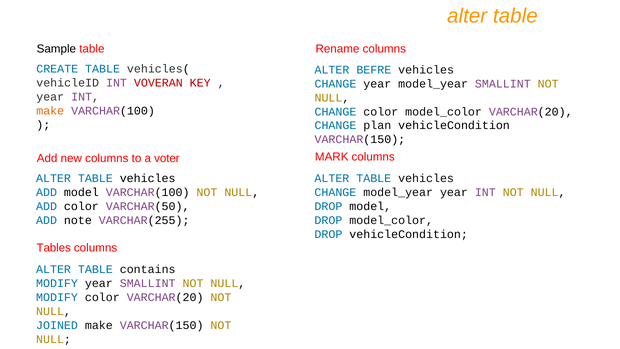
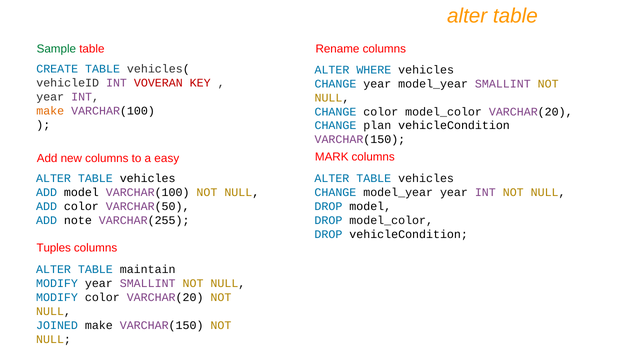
Sample colour: black -> green
BEFRE: BEFRE -> WHERE
voter: voter -> easy
Tables: Tables -> Tuples
contains: contains -> maintain
